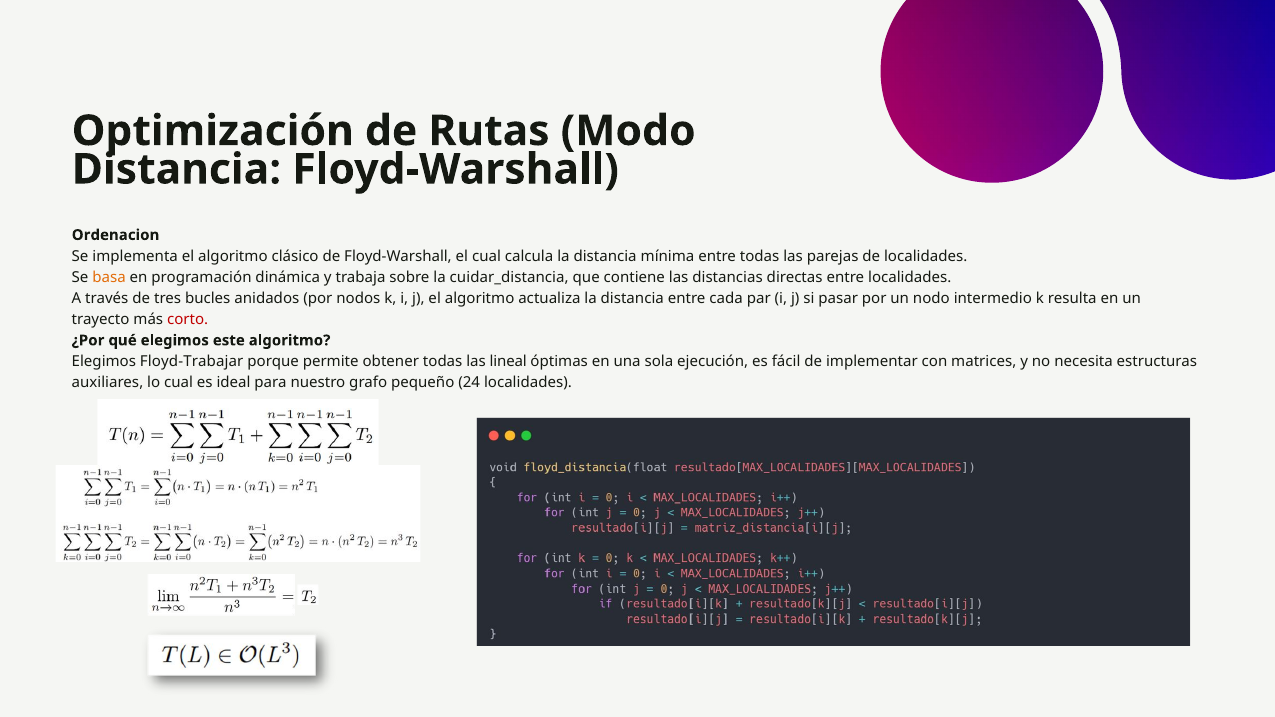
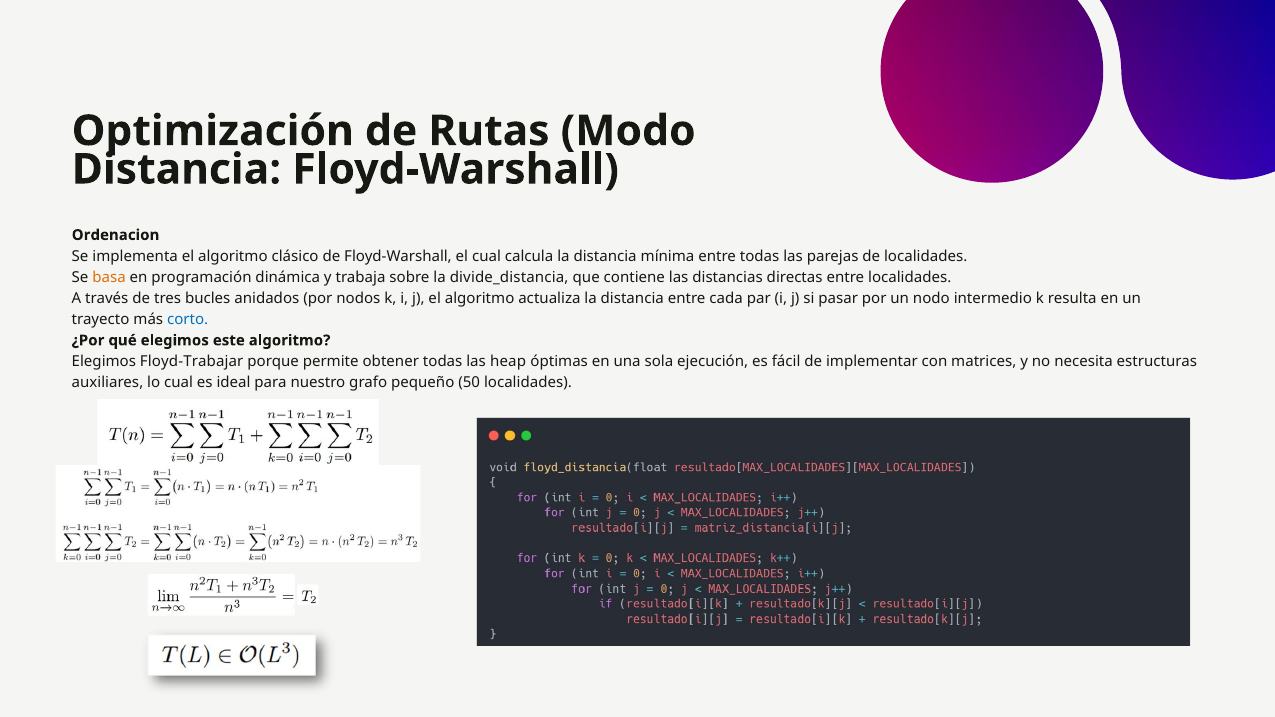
cuidar_distancia: cuidar_distancia -> divide_distancia
corto colour: red -> blue
lineal: lineal -> heap
24: 24 -> 50
